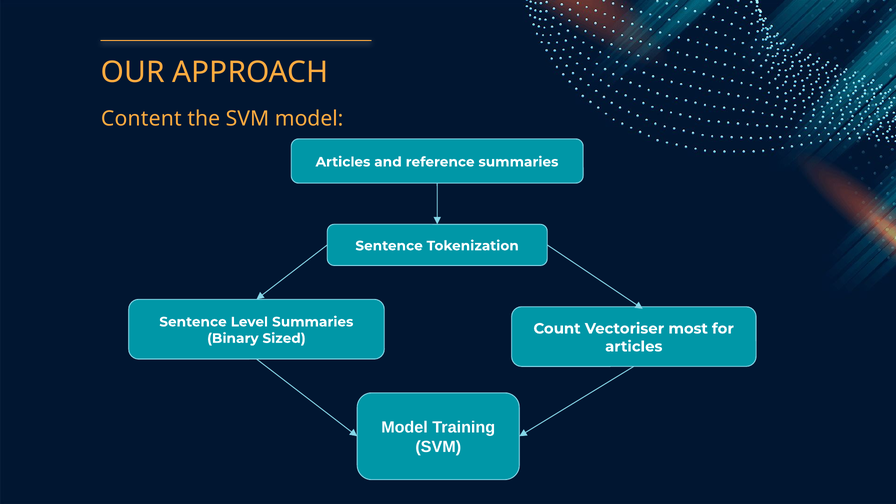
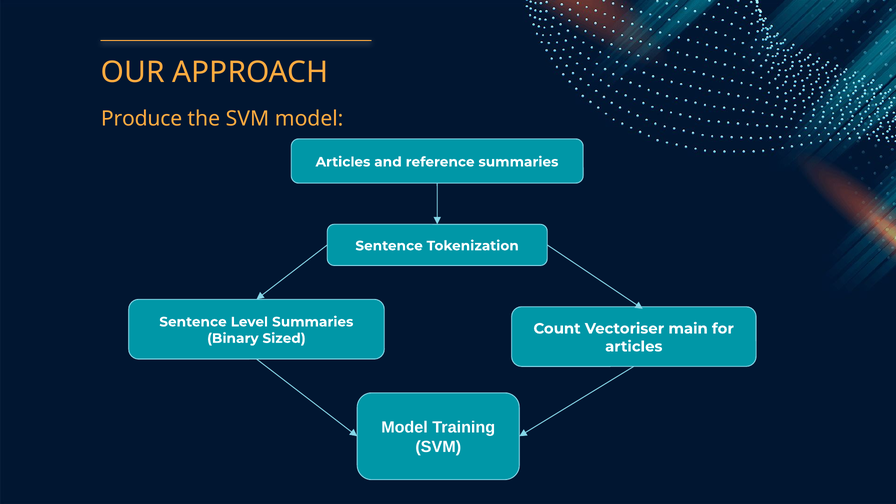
Content: Content -> Produce
most: most -> main
